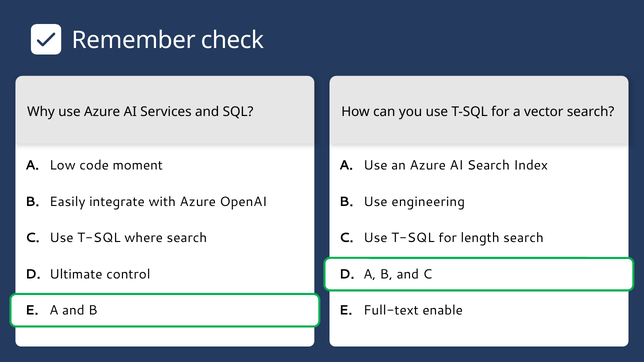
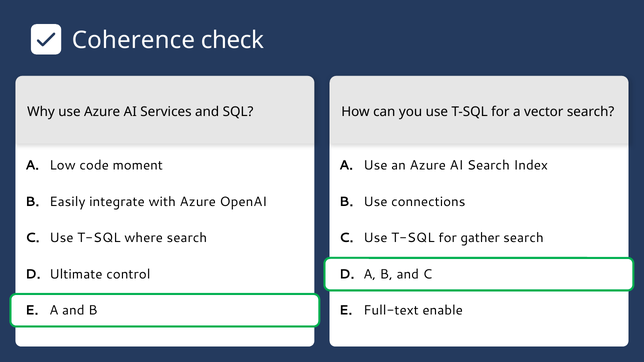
Remember: Remember -> Coherence
engineering: engineering -> connections
length: length -> gather
